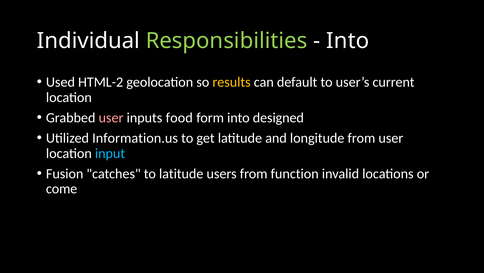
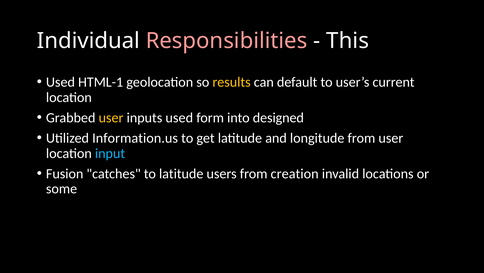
Responsibilities colour: light green -> pink
Into at (348, 41): Into -> This
HTML-2: HTML-2 -> HTML-1
user at (111, 117) colour: pink -> yellow
inputs food: food -> used
function: function -> creation
come: come -> some
